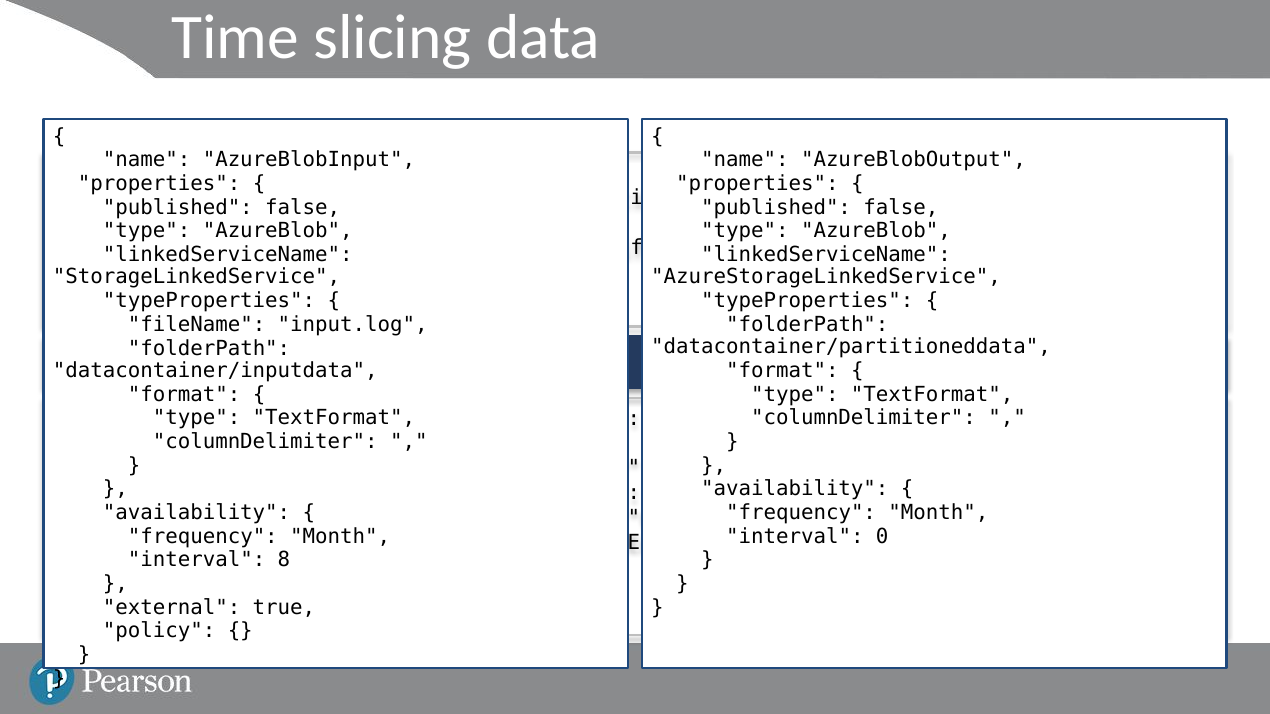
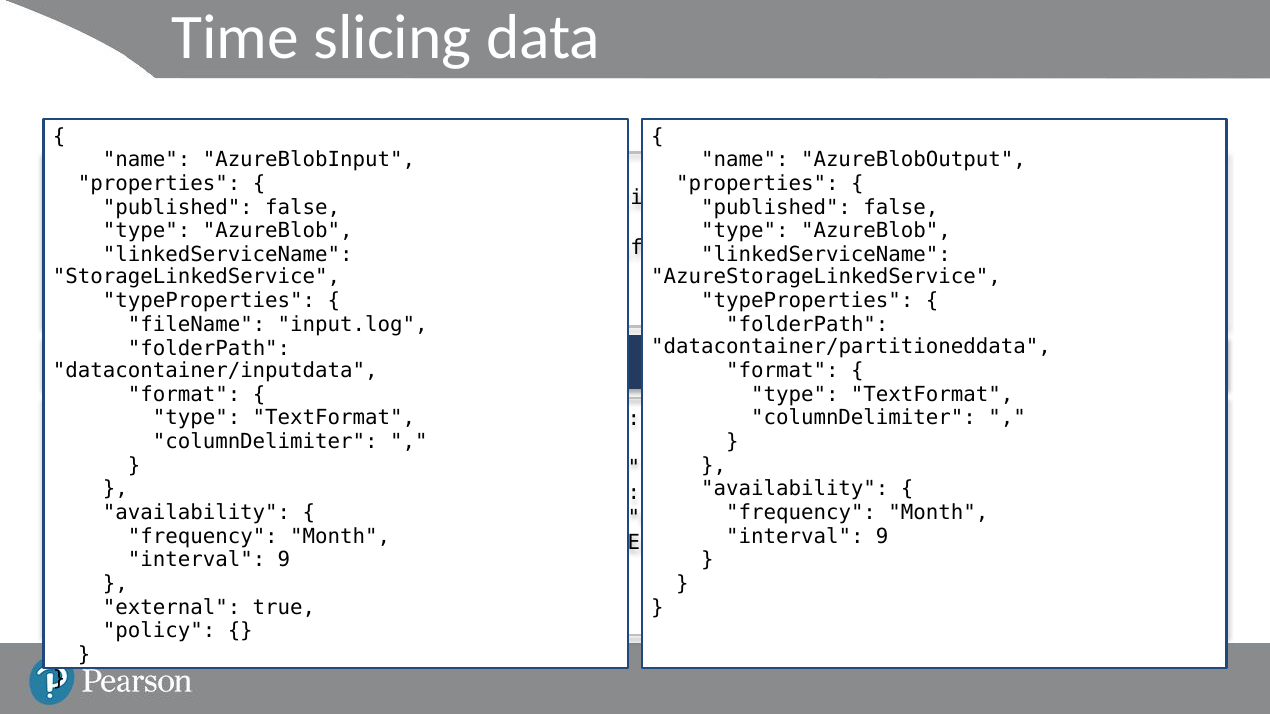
0 at (882, 537): 0 -> 9
8 at (284, 560): 8 -> 9
